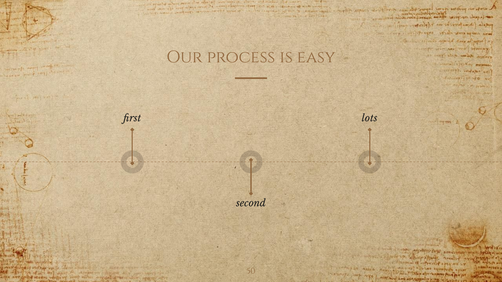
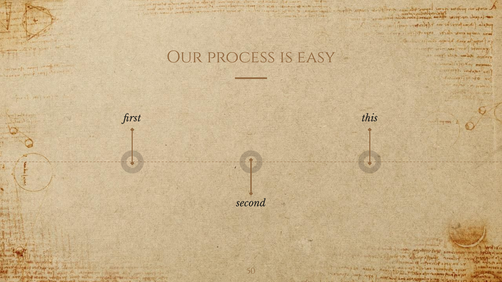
lots: lots -> this
